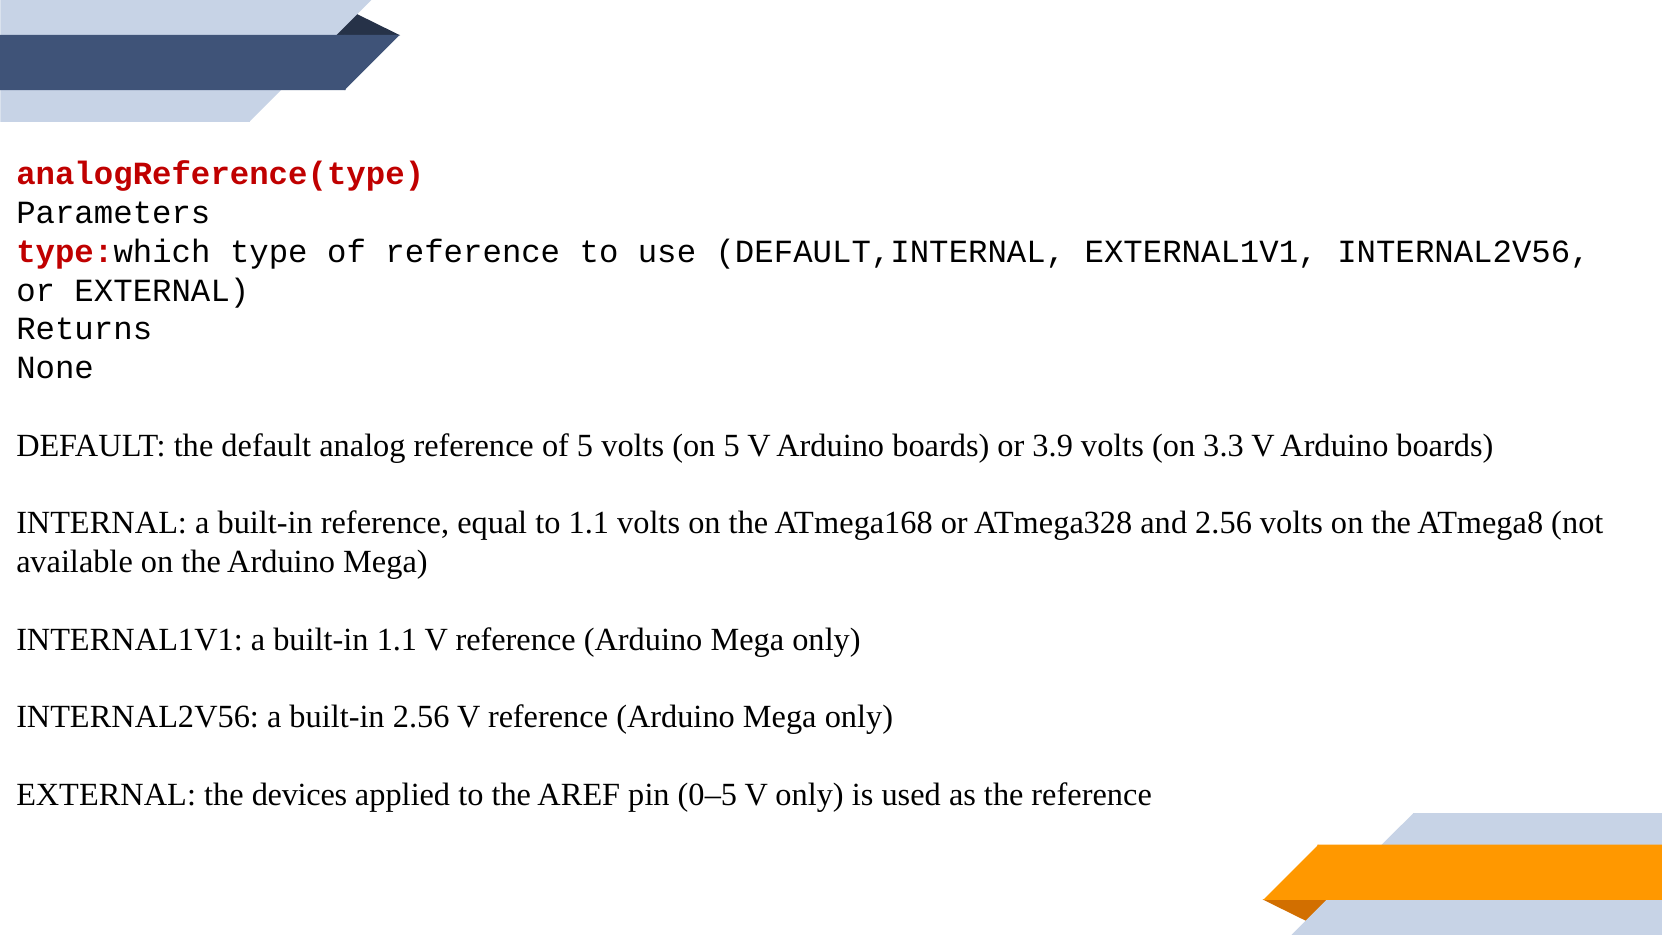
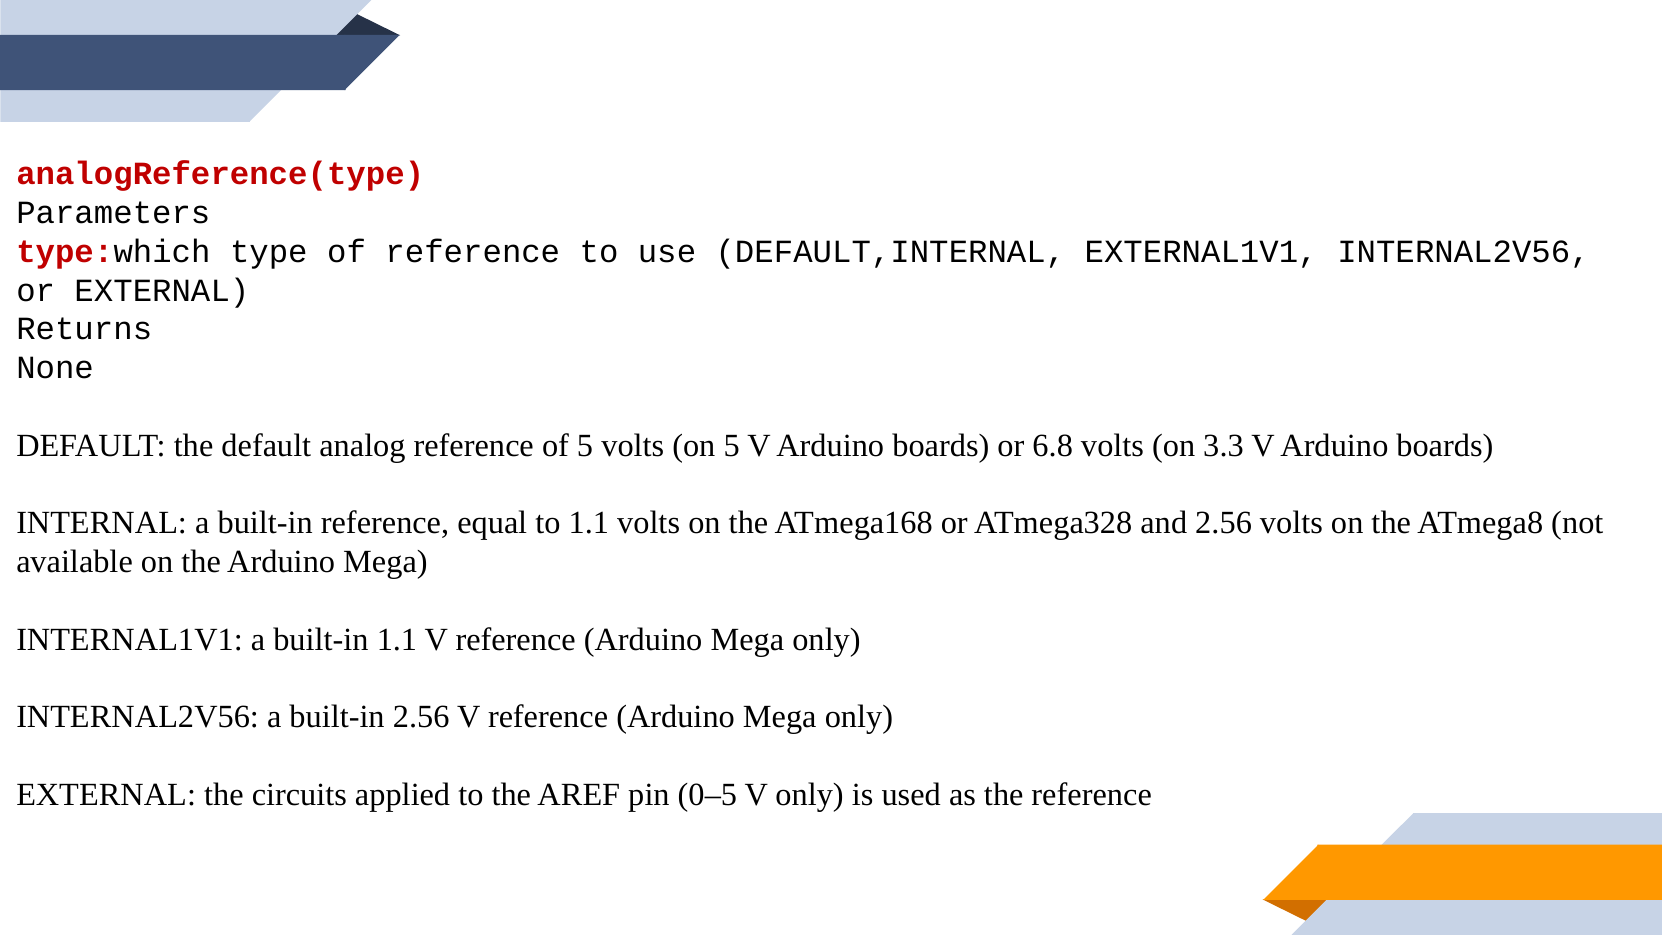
3.9: 3.9 -> 6.8
devices: devices -> circuits
